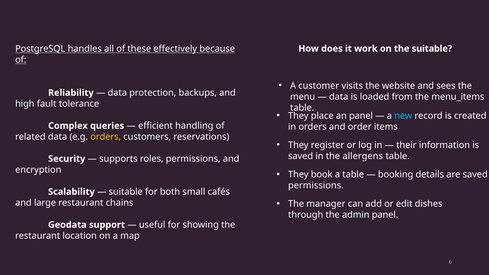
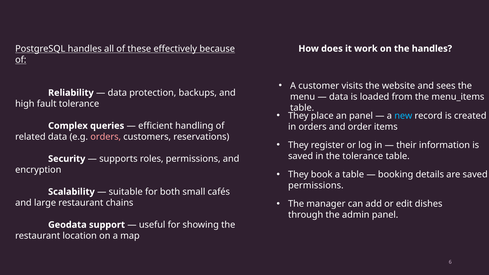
the suitable: suitable -> handles
orders at (106, 137) colour: yellow -> pink
the allergens: allergens -> tolerance
